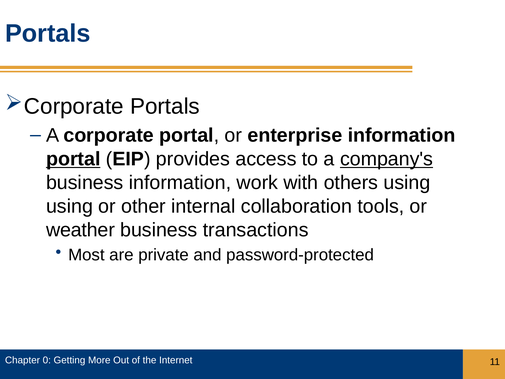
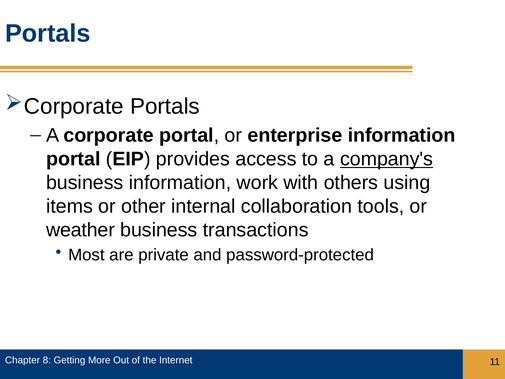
portal at (73, 159) underline: present -> none
using at (70, 206): using -> items
0: 0 -> 8
